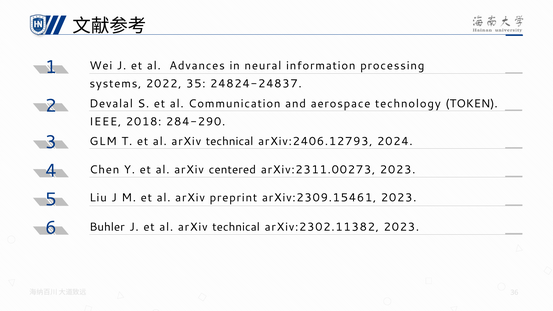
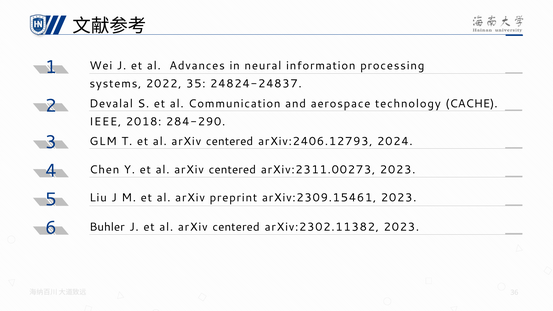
TOKEN: TOKEN -> CACHE
technical at (230, 141): technical -> centered
technical at (236, 227): technical -> centered
